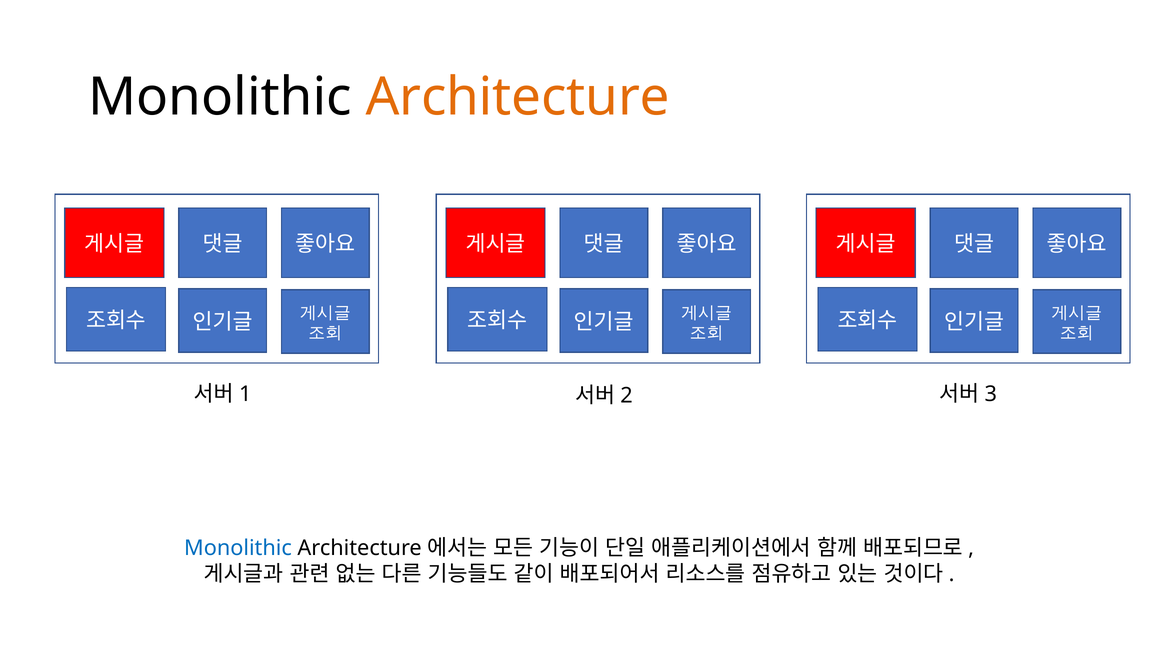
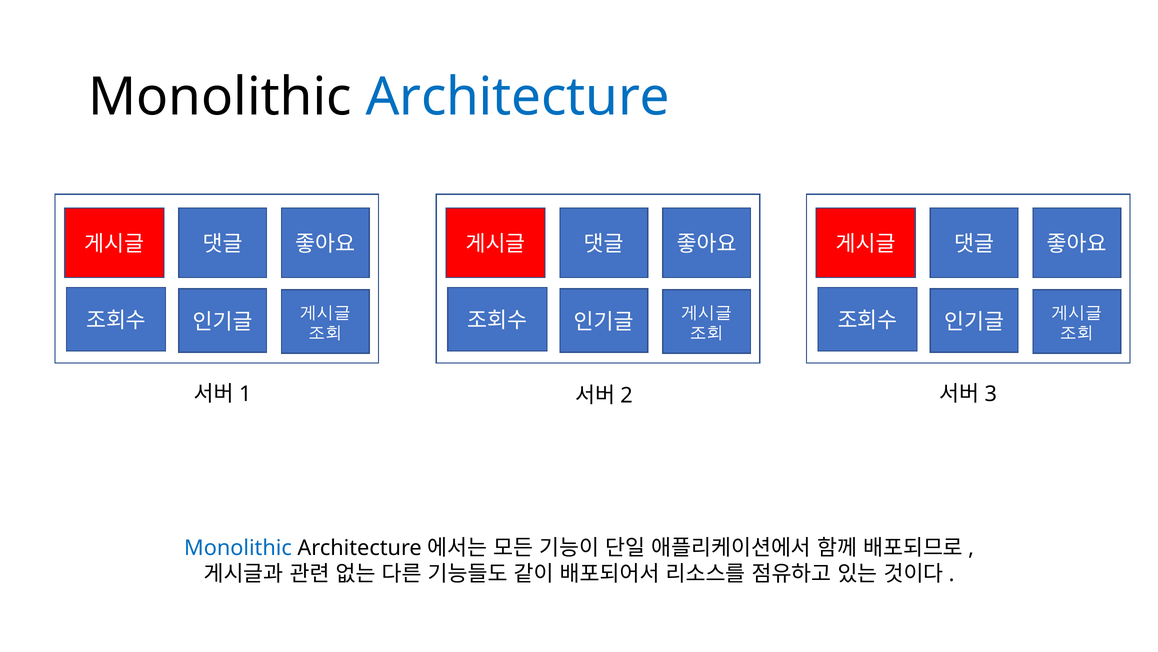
Architecture colour: orange -> blue
